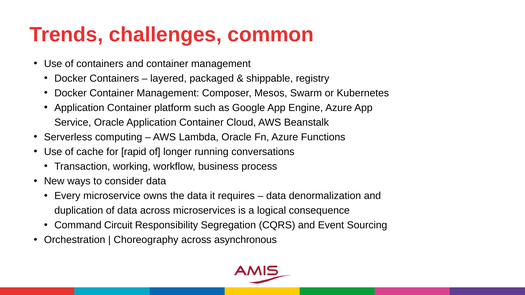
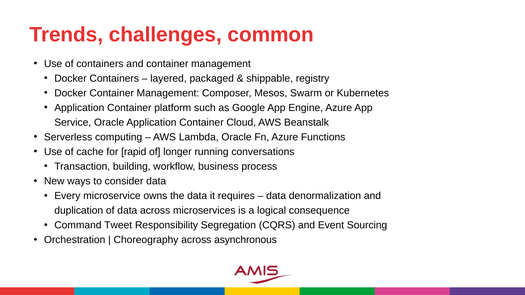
working: working -> building
Circuit: Circuit -> Tweet
